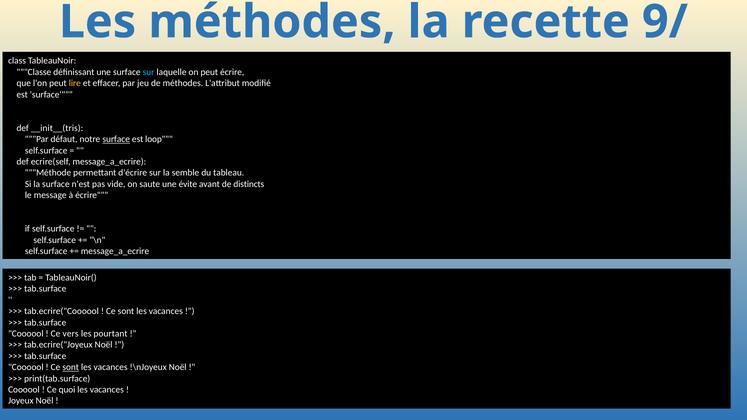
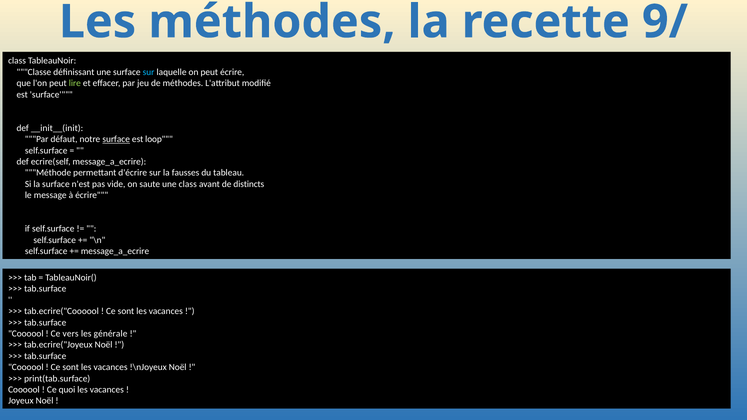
lire colour: yellow -> light green
__init__(tris: __init__(tris -> __init__(init
semble: semble -> fausses
une évite: évite -> class
pourtant: pourtant -> générale
sont at (71, 367) underline: present -> none
